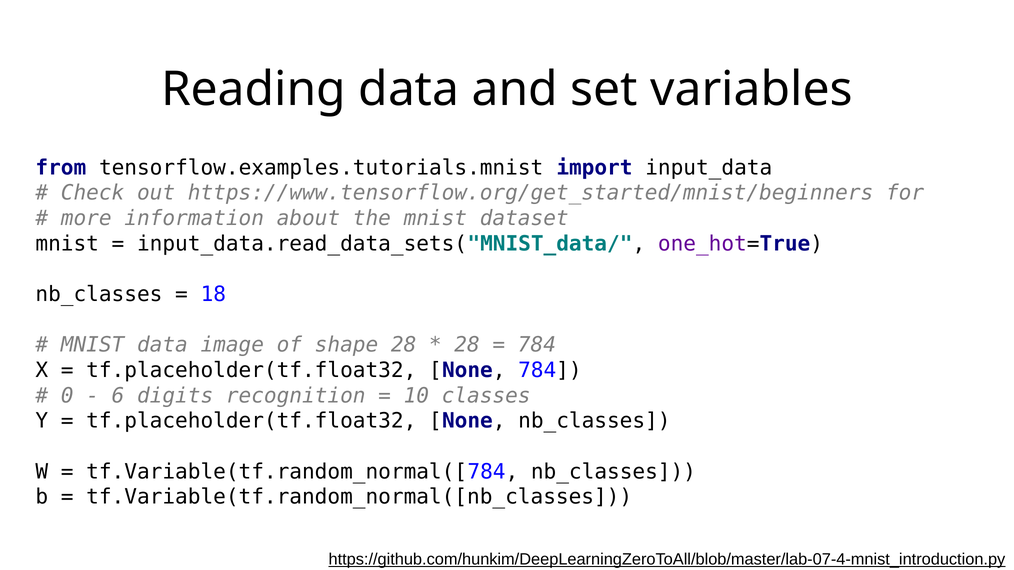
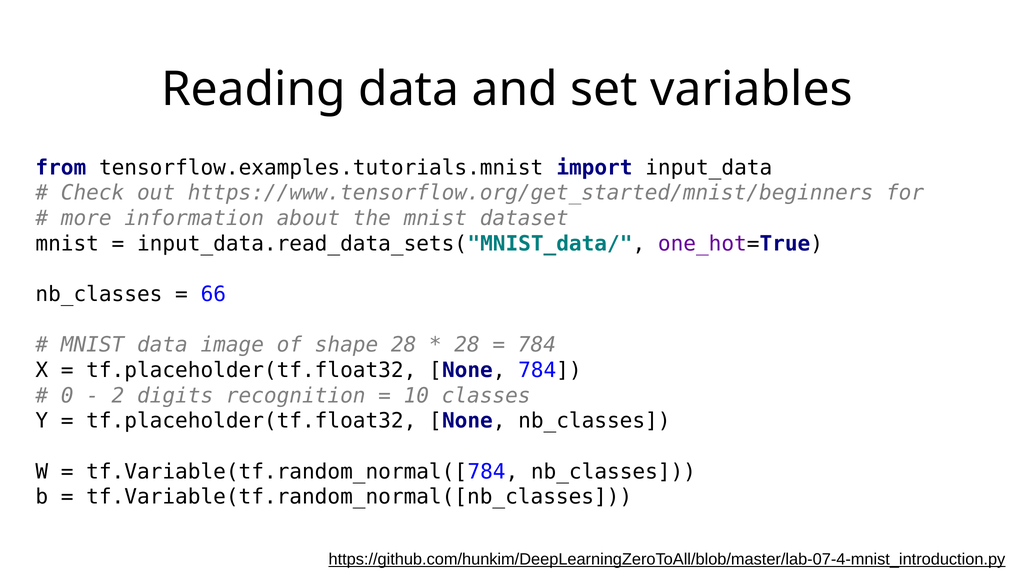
18: 18 -> 66
6: 6 -> 2
